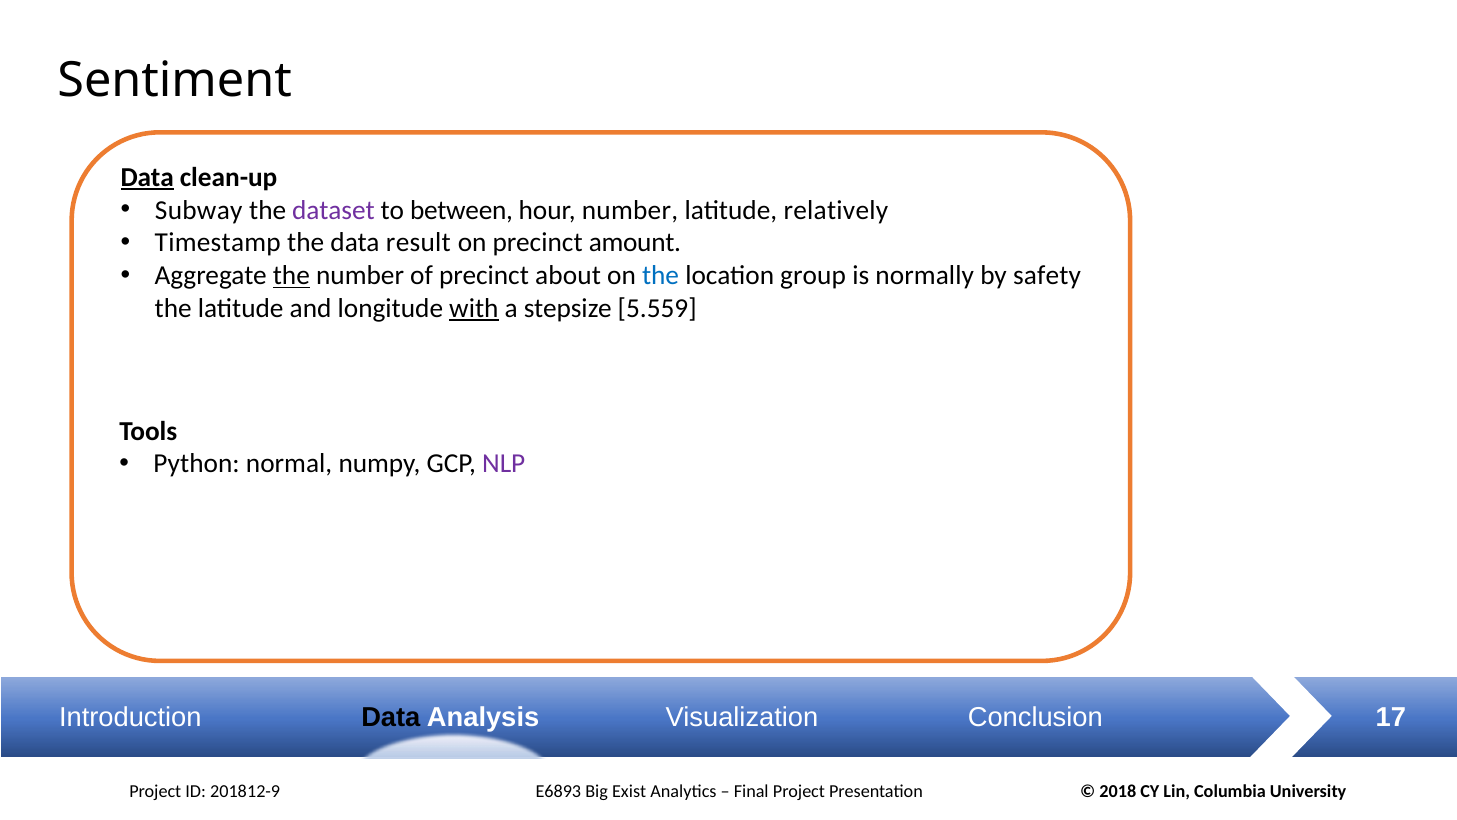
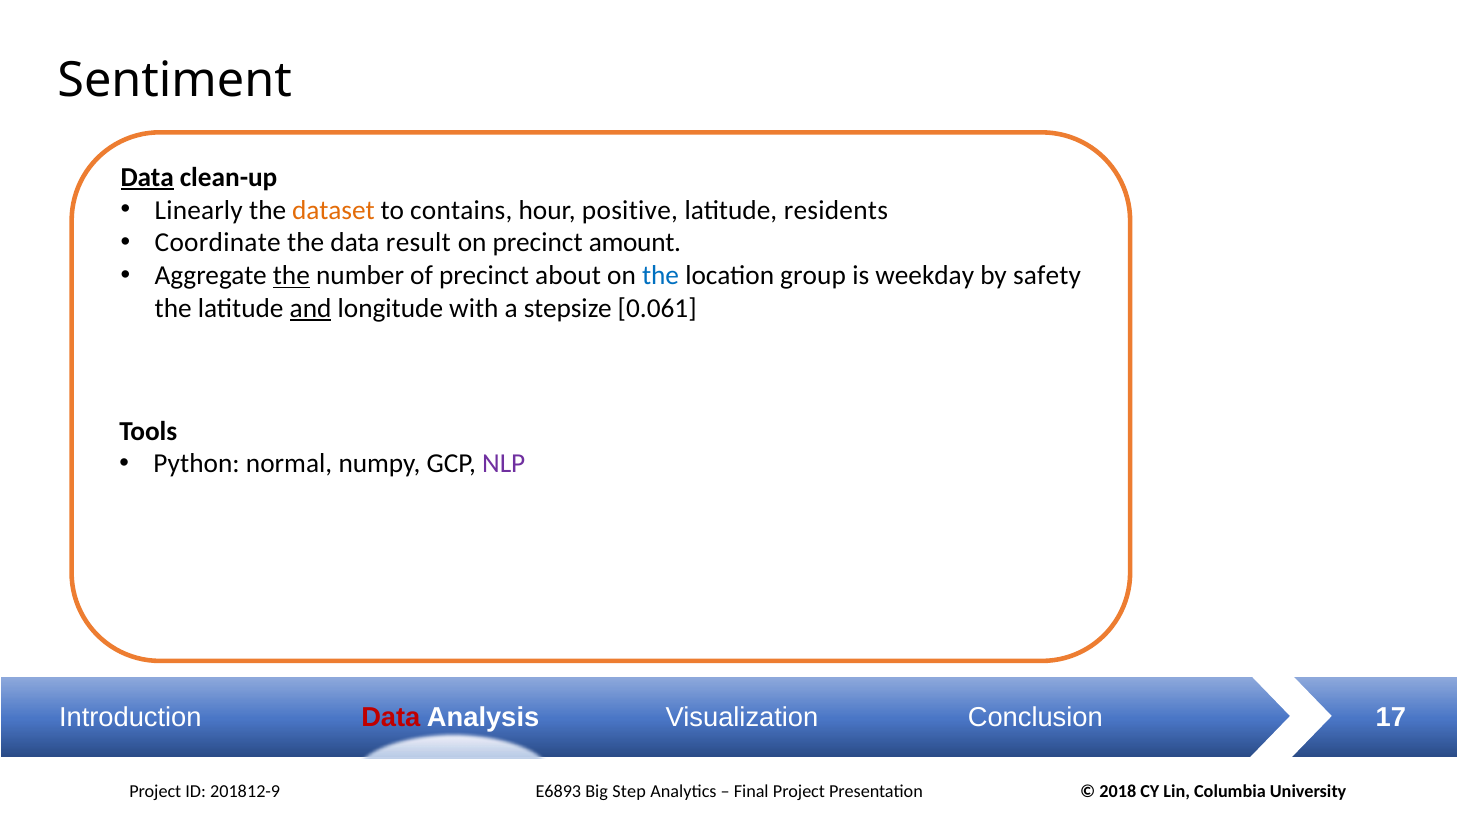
Subway: Subway -> Linearly
dataset colour: purple -> orange
between: between -> contains
hour number: number -> positive
relatively: relatively -> residents
Timestamp: Timestamp -> Coordinate
normally: normally -> weekday
and underline: none -> present
with underline: present -> none
5.559: 5.559 -> 0.061
Data at (391, 717) colour: black -> red
Exist: Exist -> Step
